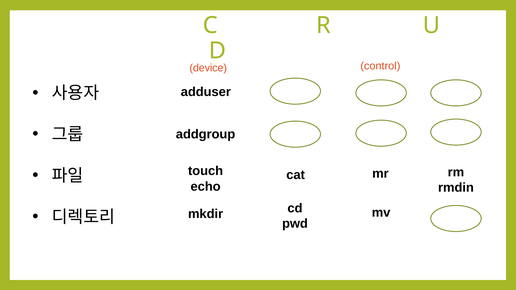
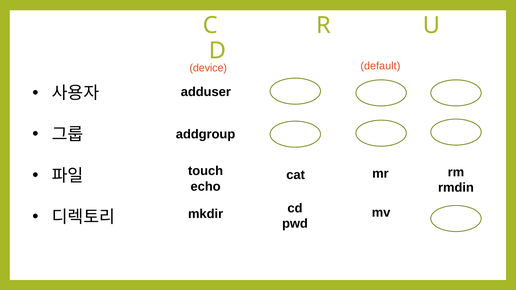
control: control -> default
